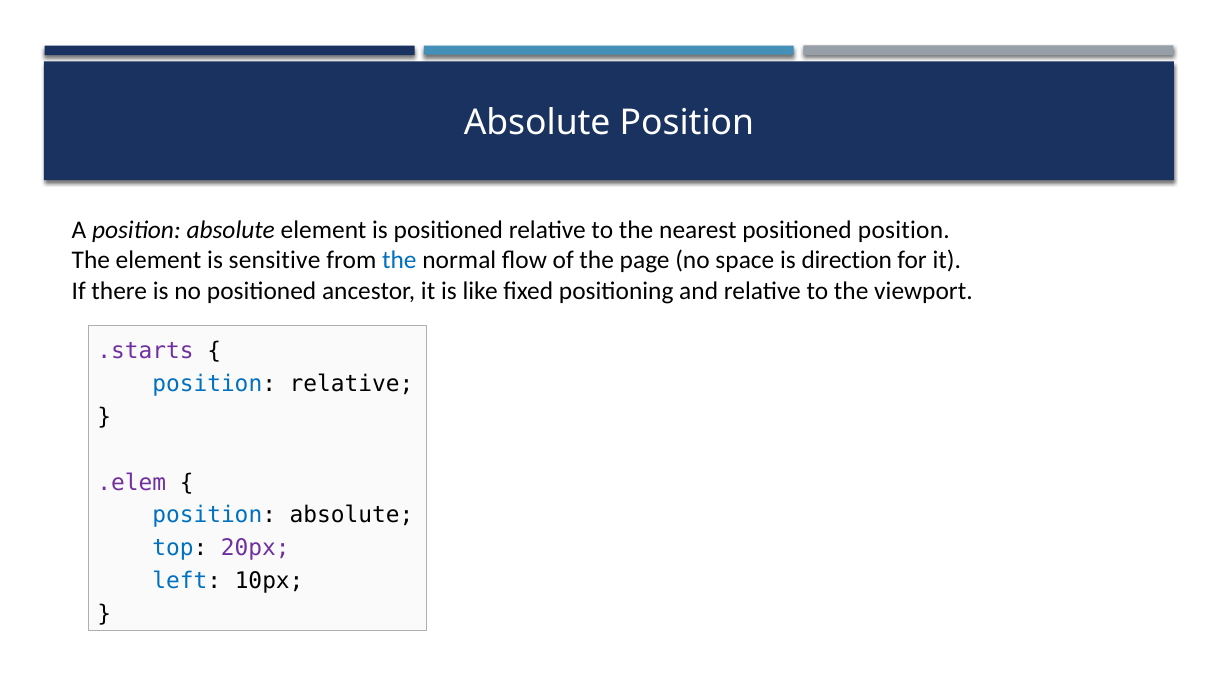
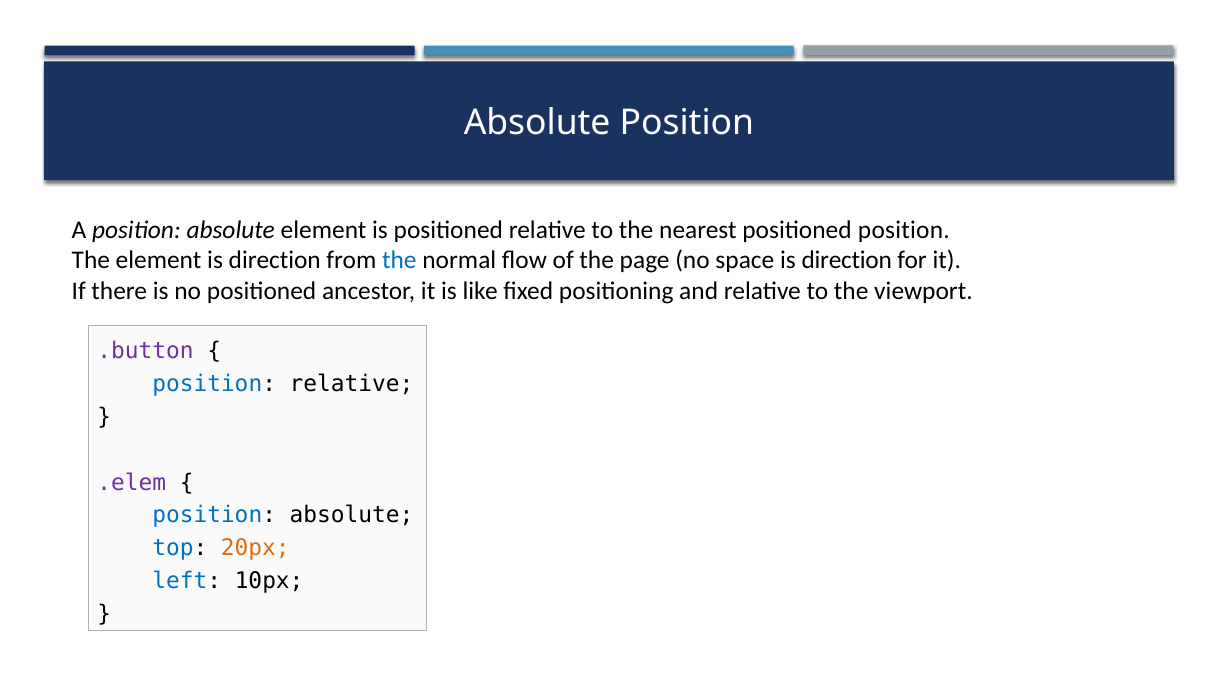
element is sensitive: sensitive -> direction
.starts: .starts -> .button
20px colour: purple -> orange
